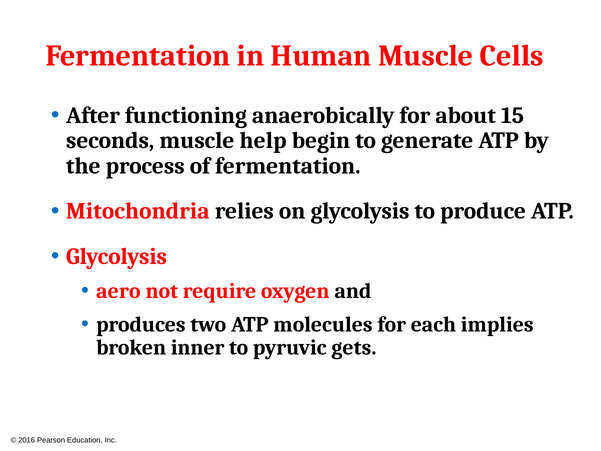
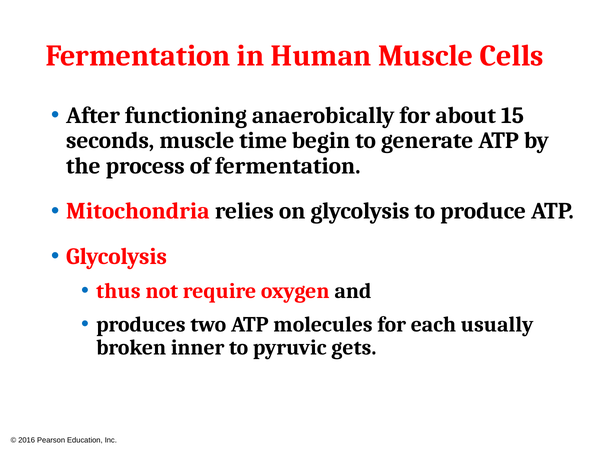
help: help -> time
aero: aero -> thus
implies: implies -> usually
